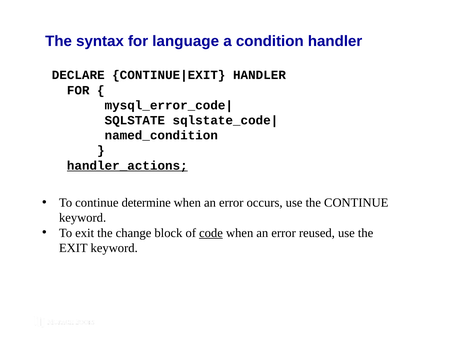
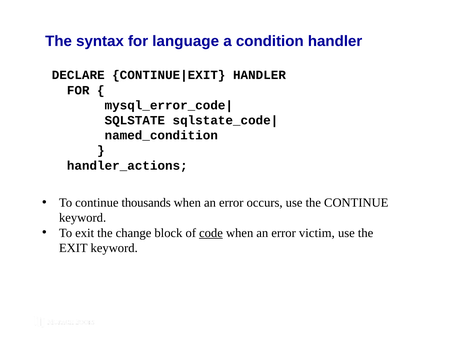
handler_actions underline: present -> none
determine: determine -> thousands
reused: reused -> victim
